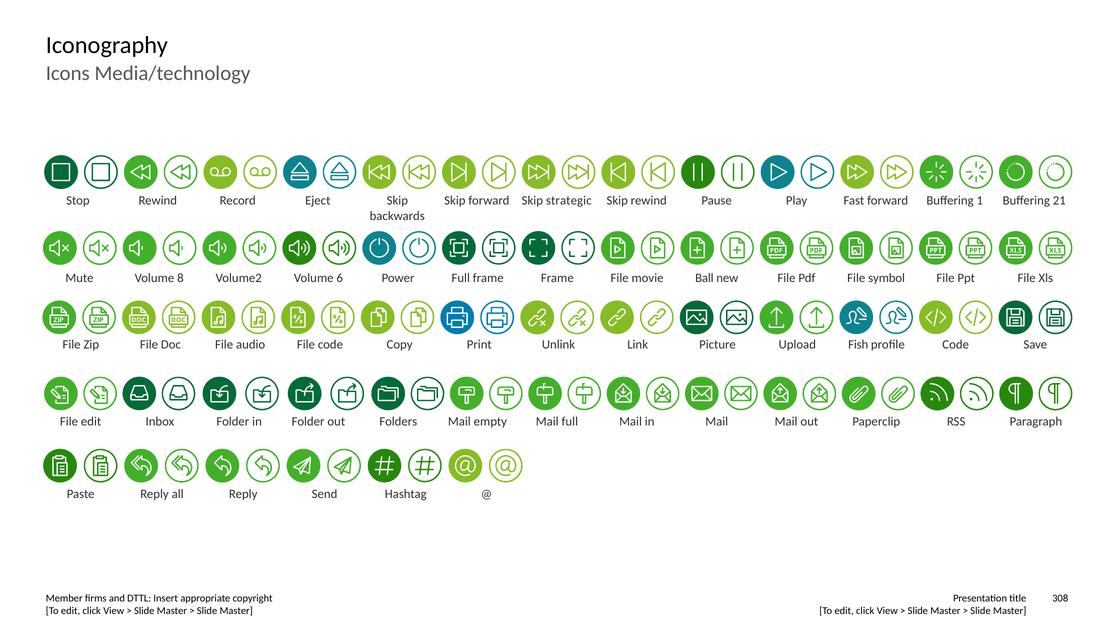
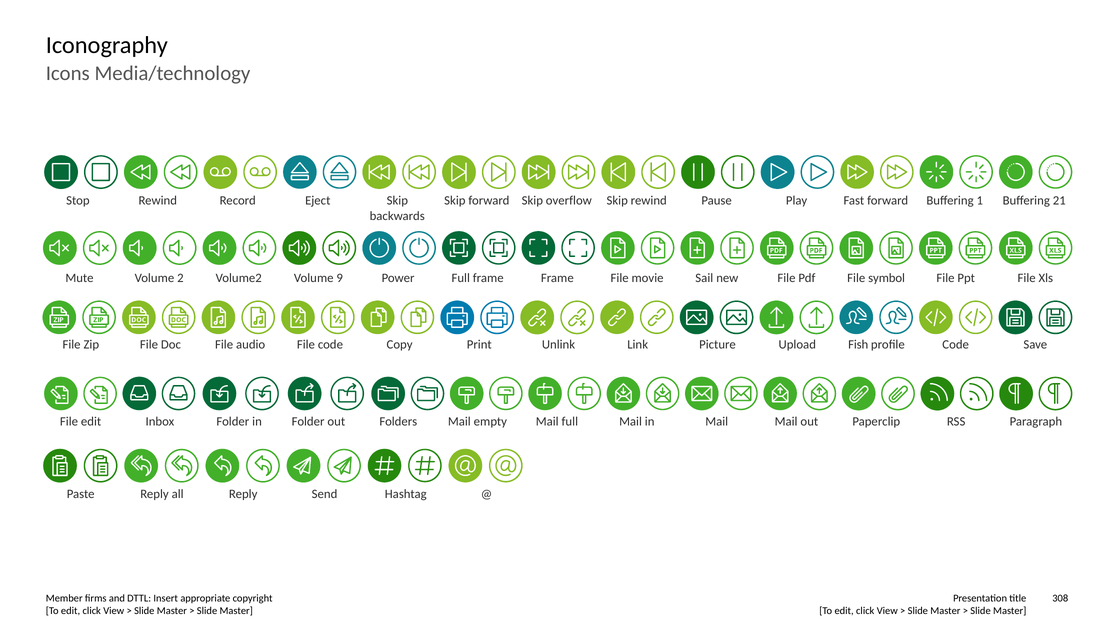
strategic: strategic -> overflow
8: 8 -> 2
6: 6 -> 9
Ball: Ball -> Sail
